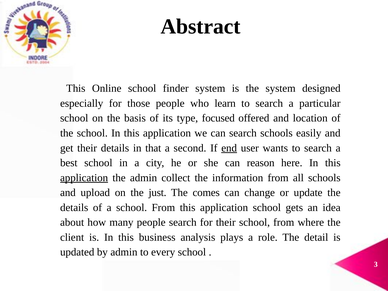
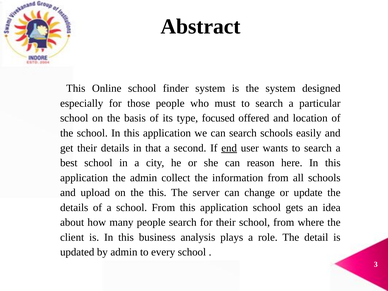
learn: learn -> must
application at (84, 178) underline: present -> none
the just: just -> this
comes: comes -> server
